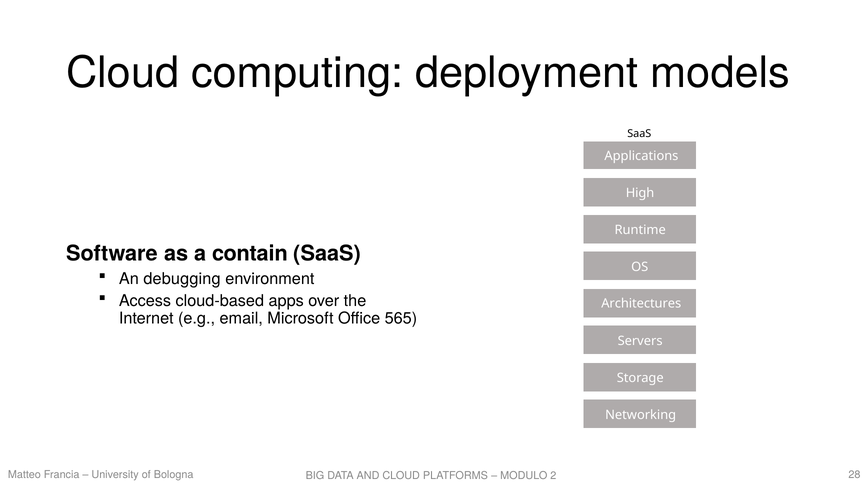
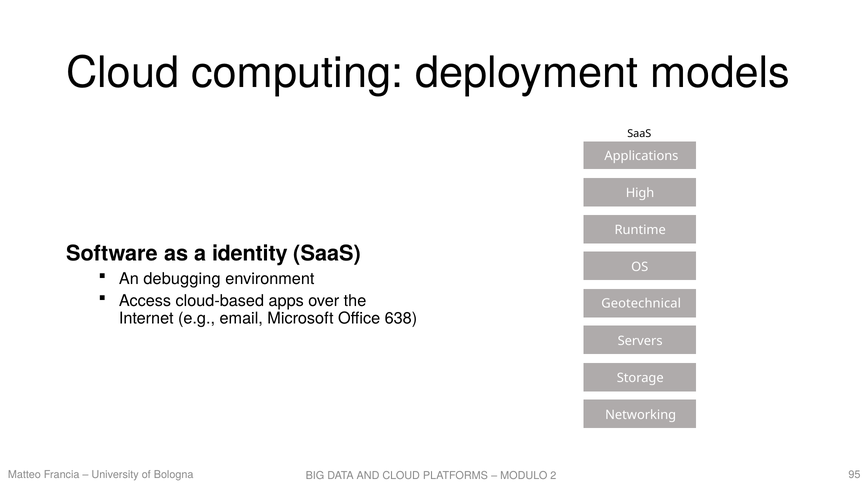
contain: contain -> identity
Architectures: Architectures -> Geotechnical
565: 565 -> 638
28: 28 -> 95
